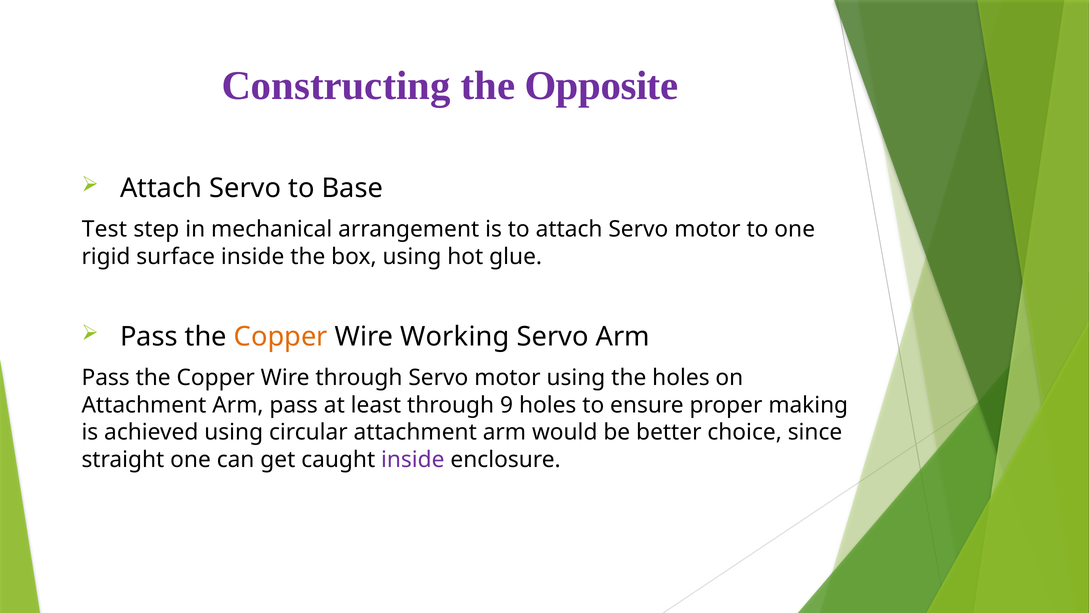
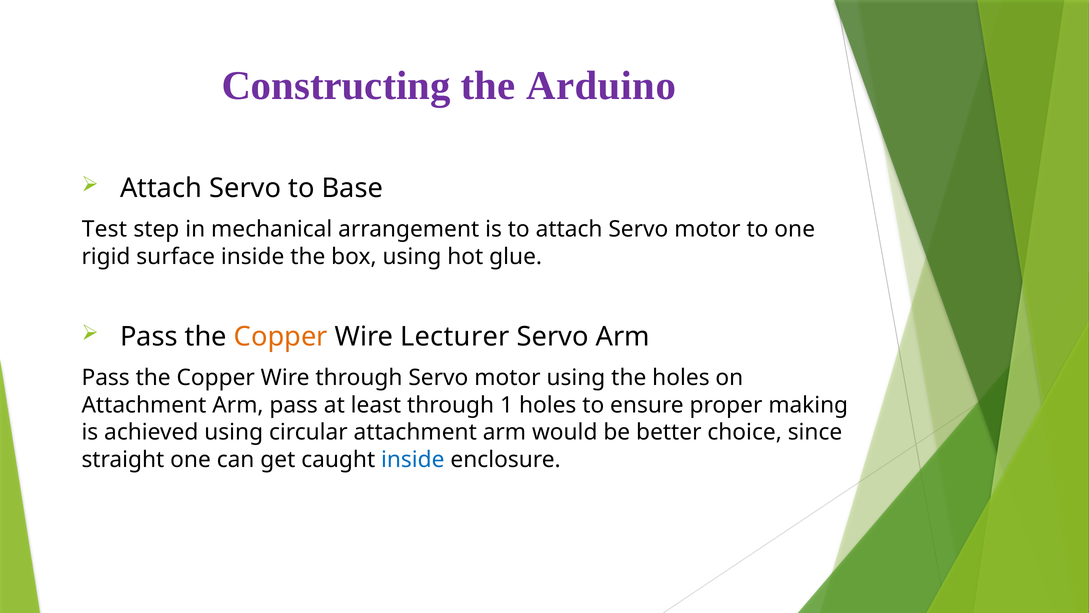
Opposite: Opposite -> Arduino
Working: Working -> Lecturer
9: 9 -> 1
inside at (413, 459) colour: purple -> blue
